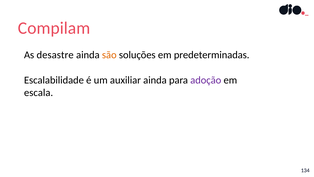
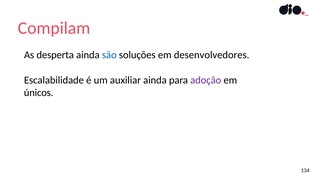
desastre: desastre -> desperta
são colour: orange -> blue
predeterminadas: predeterminadas -> desenvolvedores
escala: escala -> únicos
